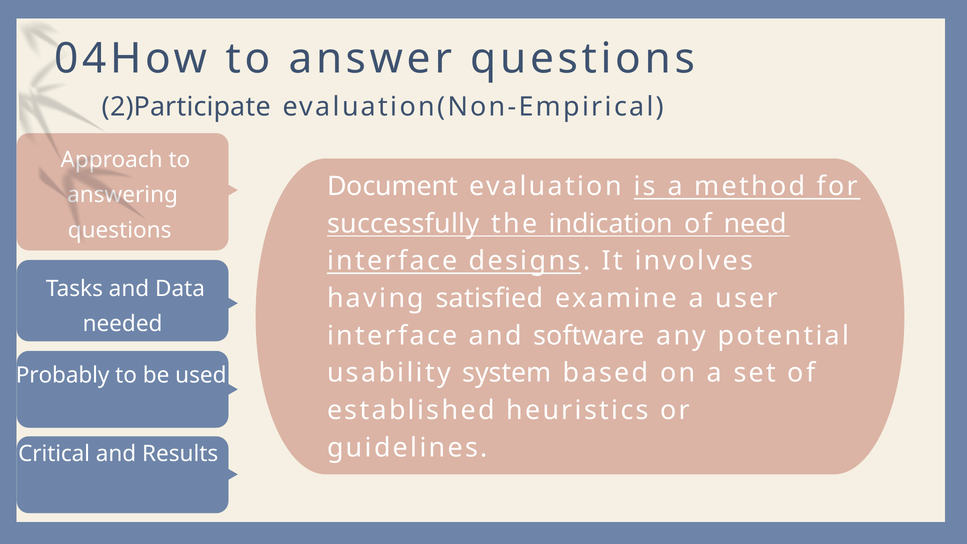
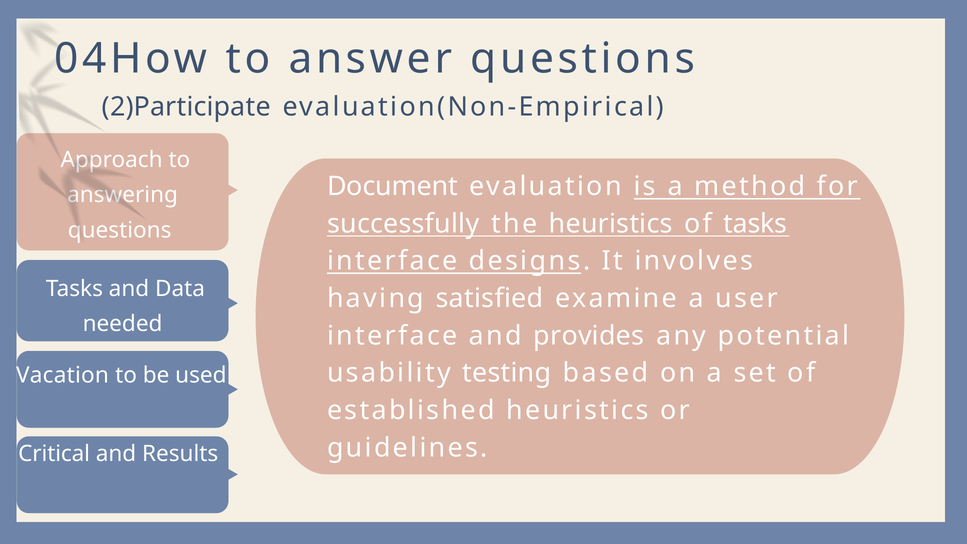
the indication: indication -> heuristics
of need: need -> tasks
software: software -> provides
system: system -> testing
Probably: Probably -> Vacation
